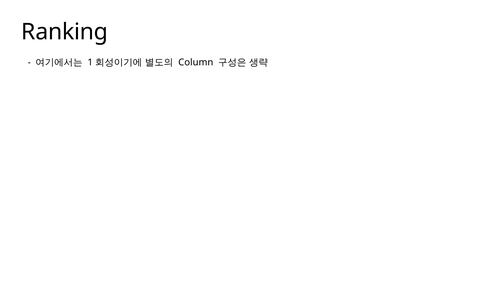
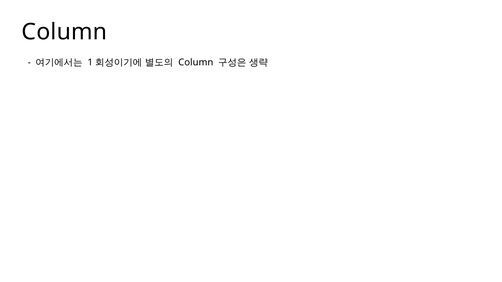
Ranking at (65, 32): Ranking -> Column
